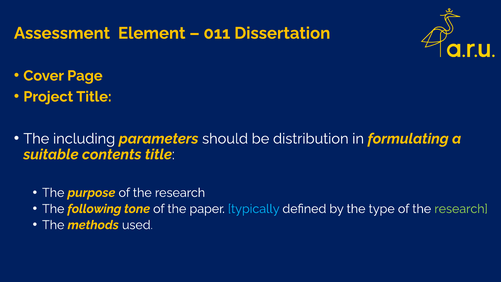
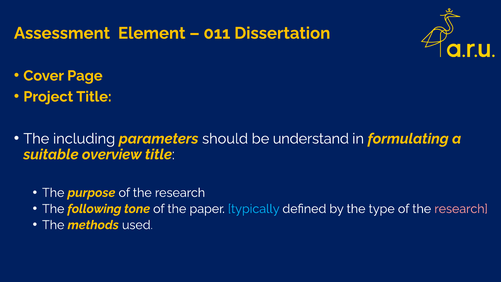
distribution: distribution -> understand
contents: contents -> overview
research at (461, 209) colour: light green -> pink
